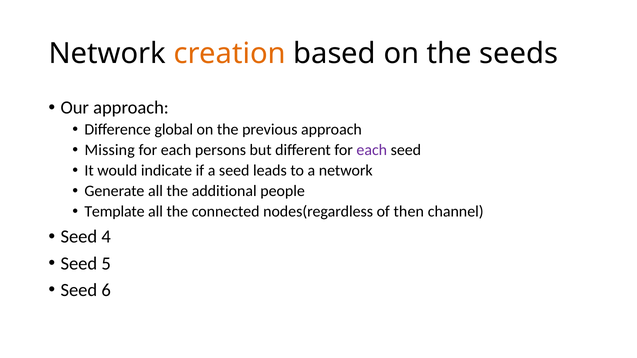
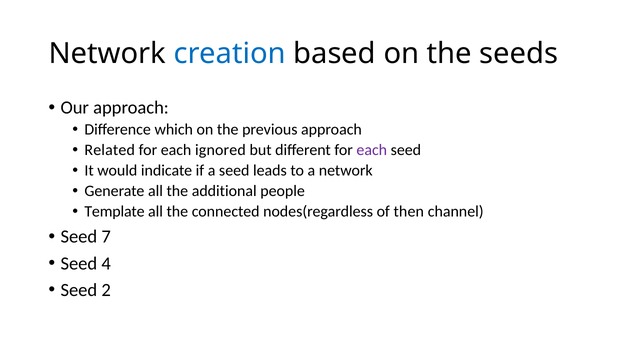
creation colour: orange -> blue
global: global -> which
Missing: Missing -> Related
persons: persons -> ignored
4: 4 -> 7
5: 5 -> 4
6: 6 -> 2
